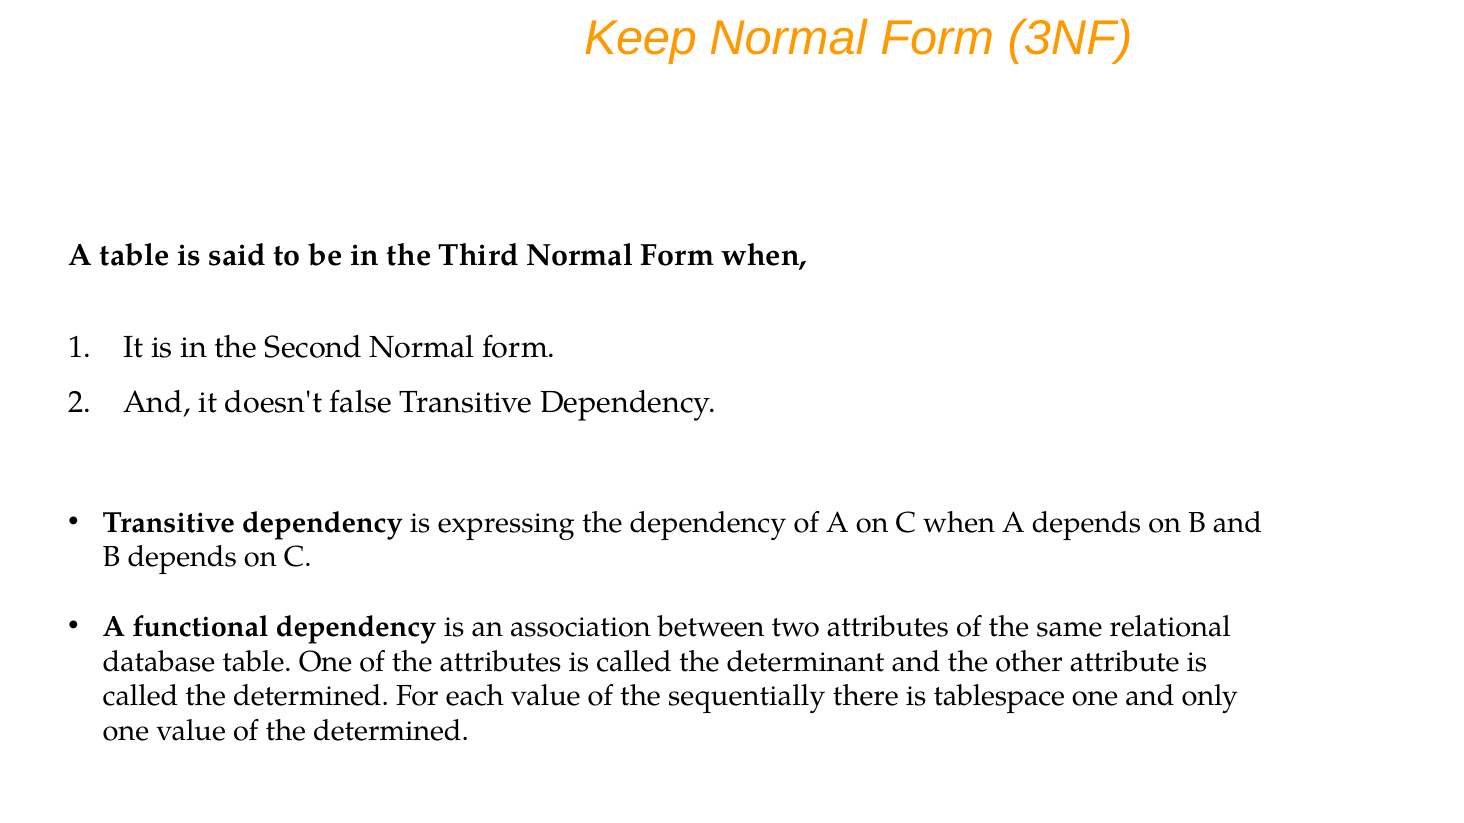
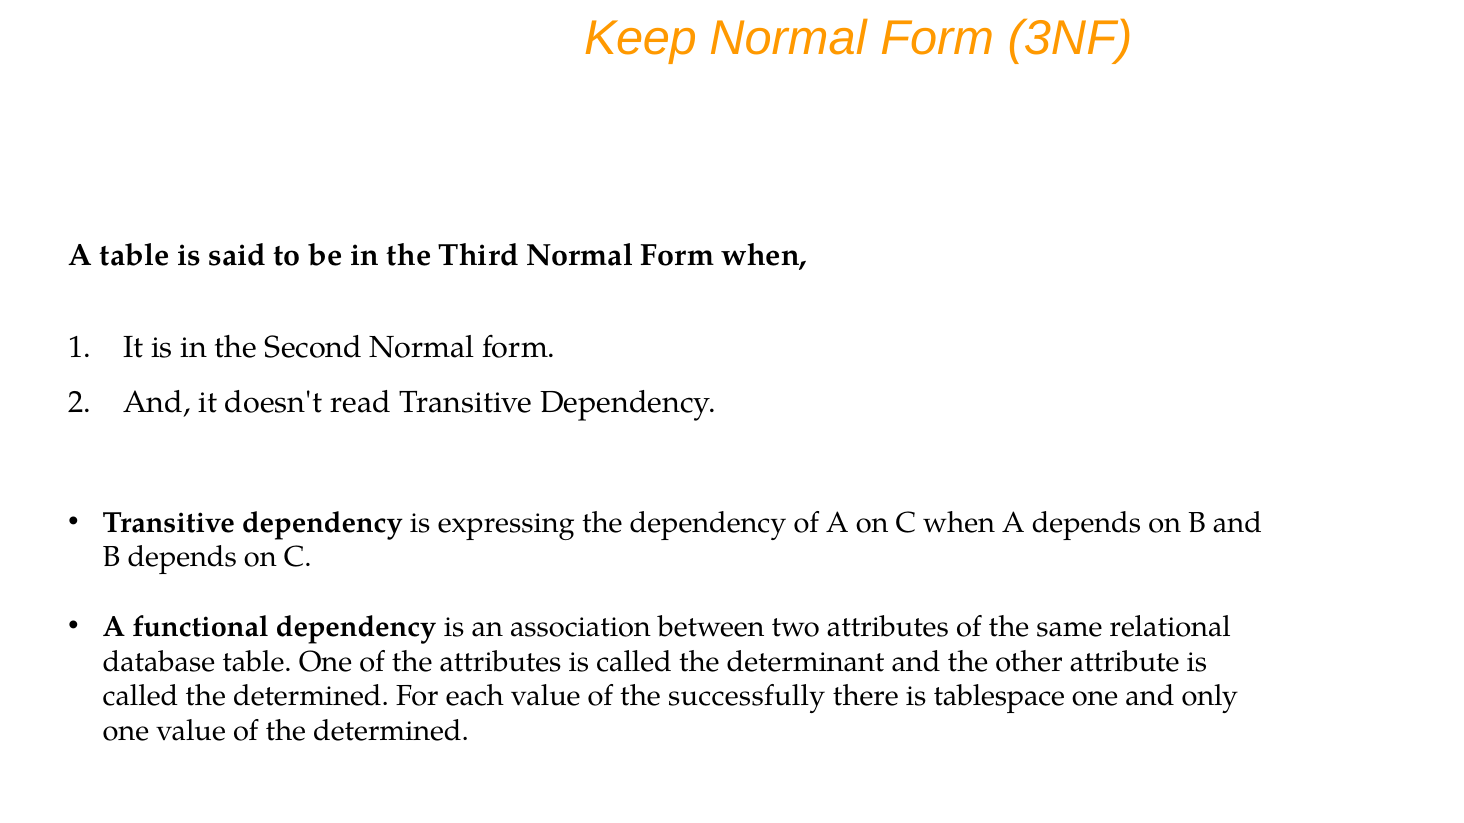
false: false -> read
sequentially: sequentially -> successfully
